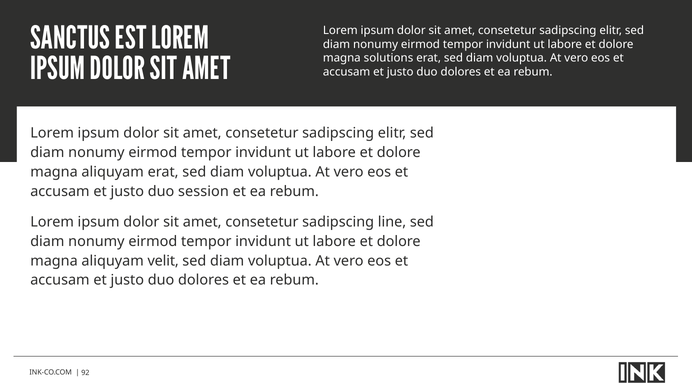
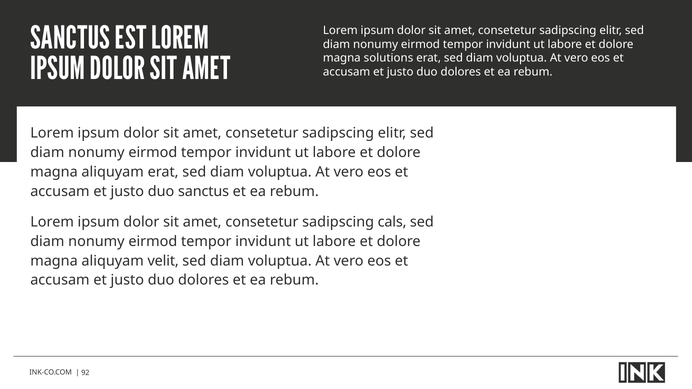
duo session: session -> sanctus
line: line -> cals
